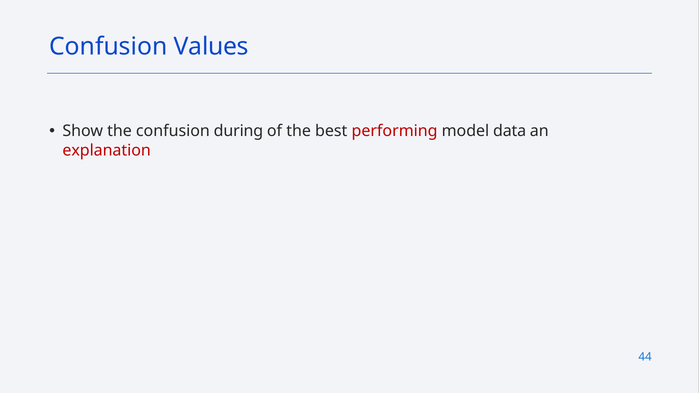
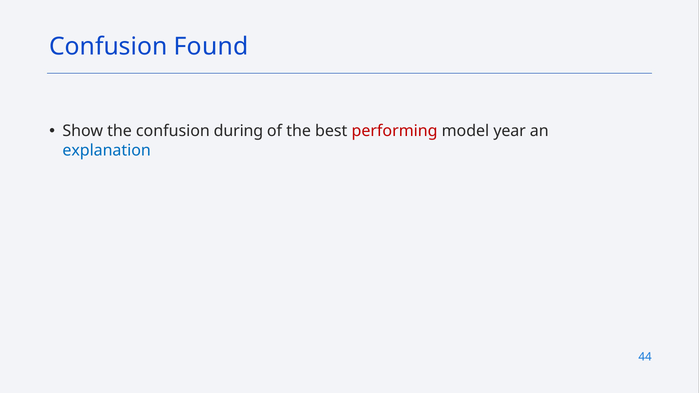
Values: Values -> Found
data: data -> year
explanation colour: red -> blue
